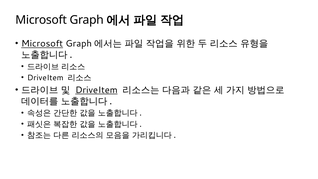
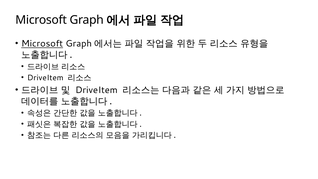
DriveItem at (96, 90) underline: present -> none
